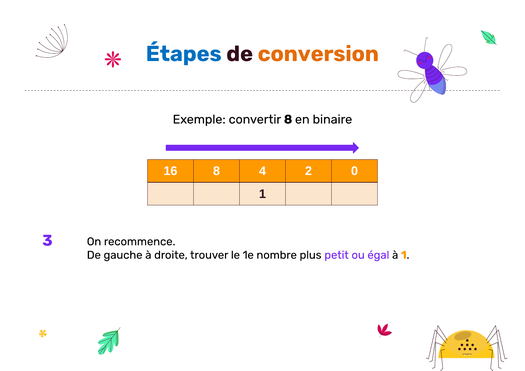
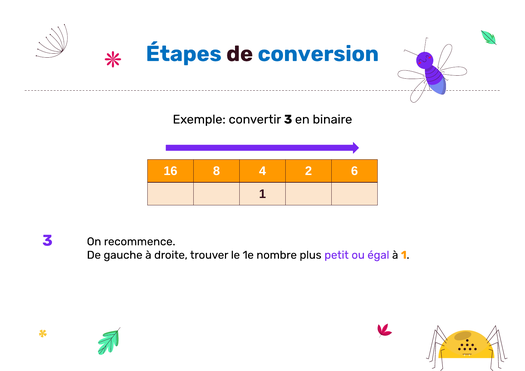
conversion colour: orange -> blue
convertir 8: 8 -> 3
0: 0 -> 6
